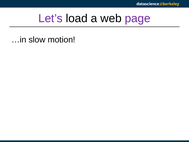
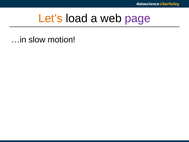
Let’s colour: purple -> orange
